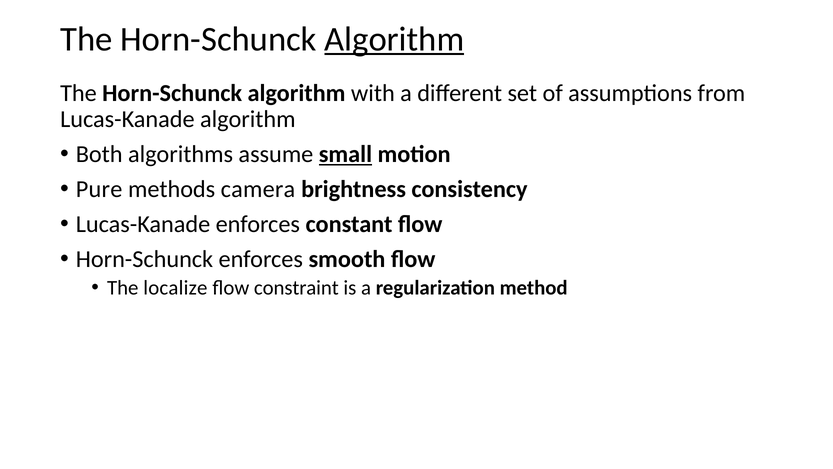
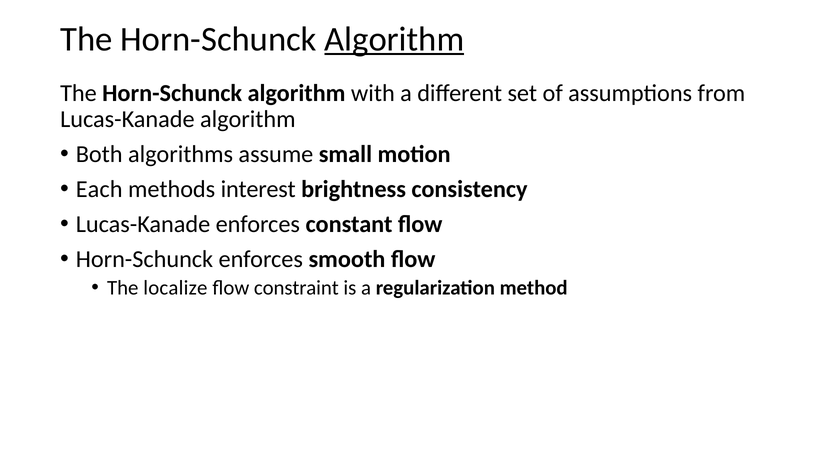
small underline: present -> none
Pure: Pure -> Each
camera: camera -> interest
